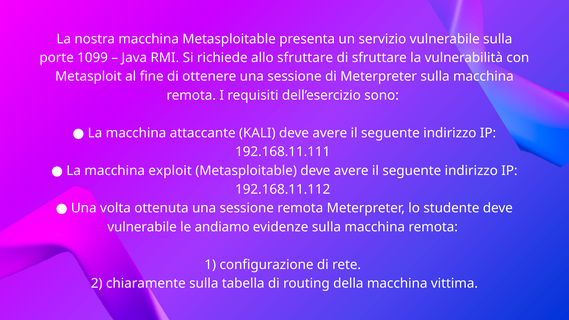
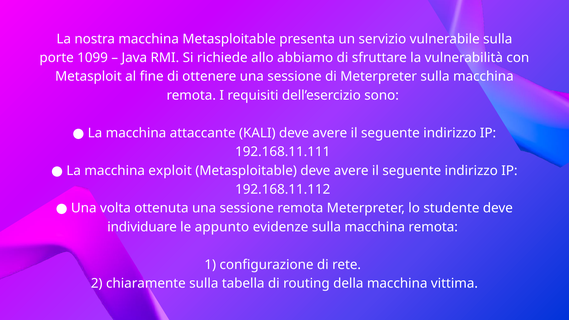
allo sfruttare: sfruttare -> abbiamo
vulnerabile at (142, 227): vulnerabile -> individuare
andiamo: andiamo -> appunto
